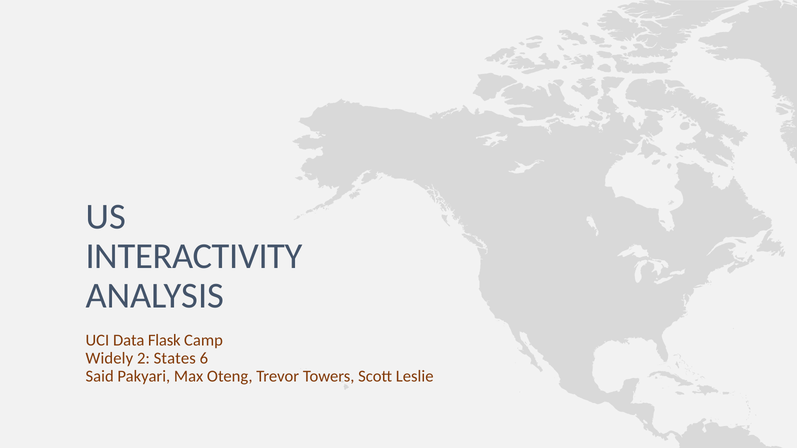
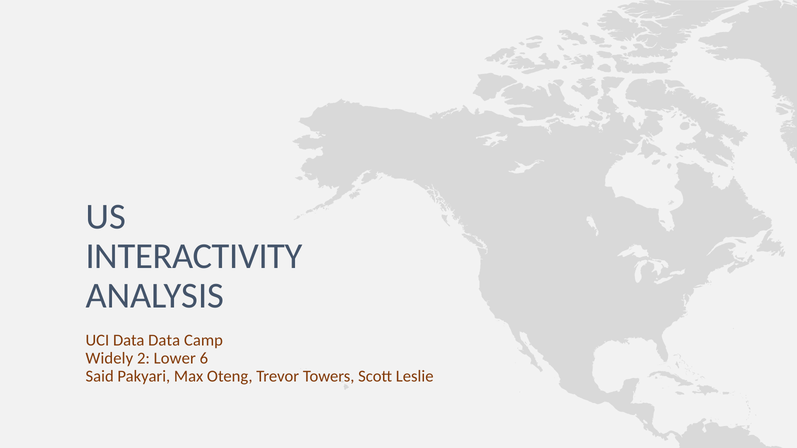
Data Flask: Flask -> Data
States: States -> Lower
